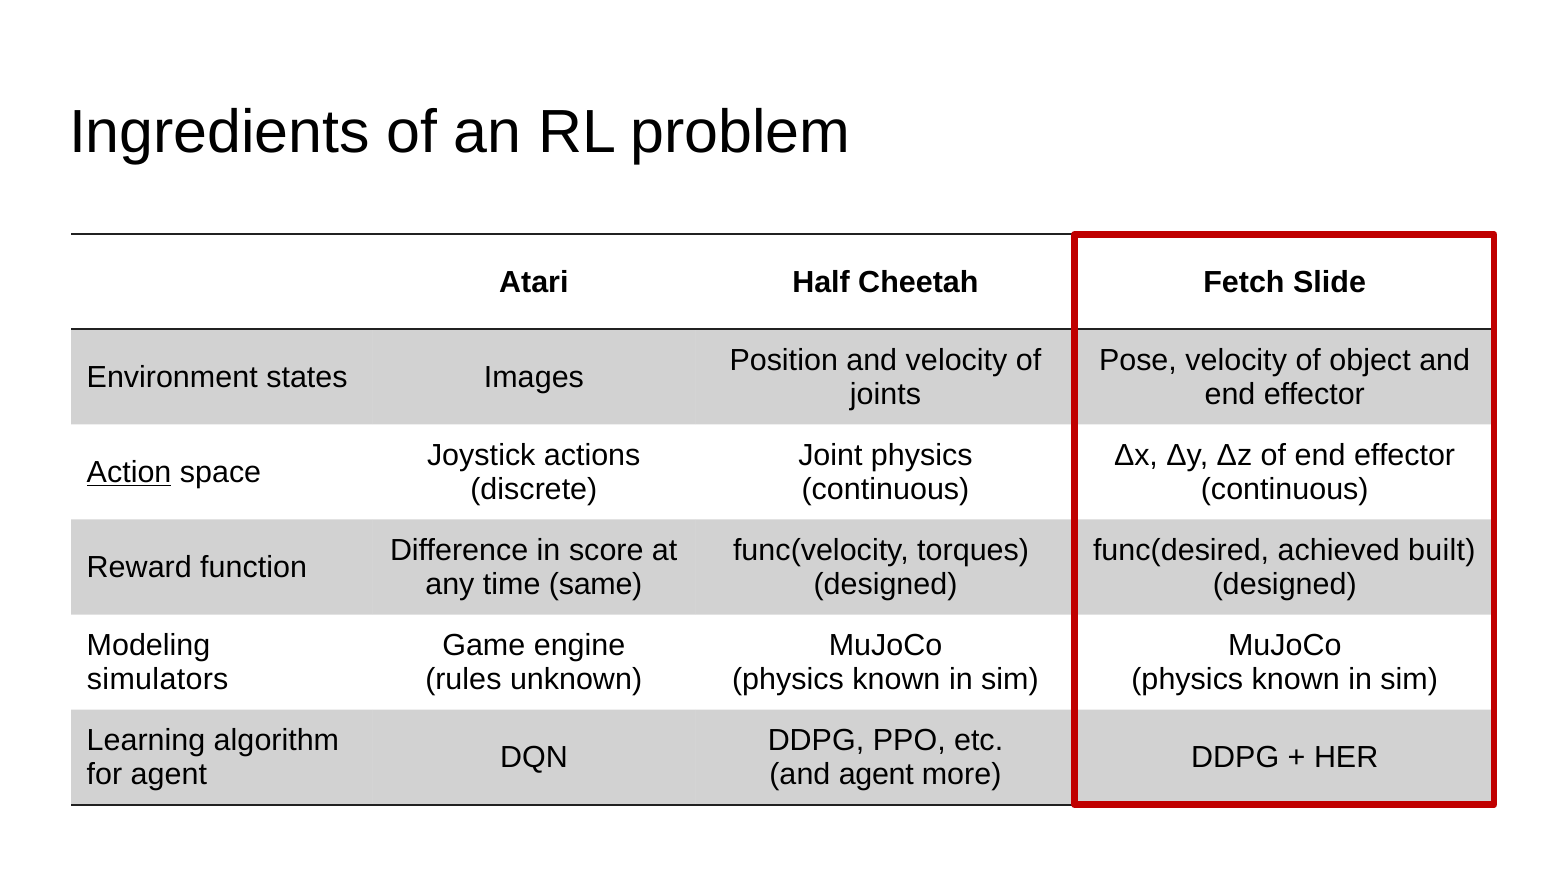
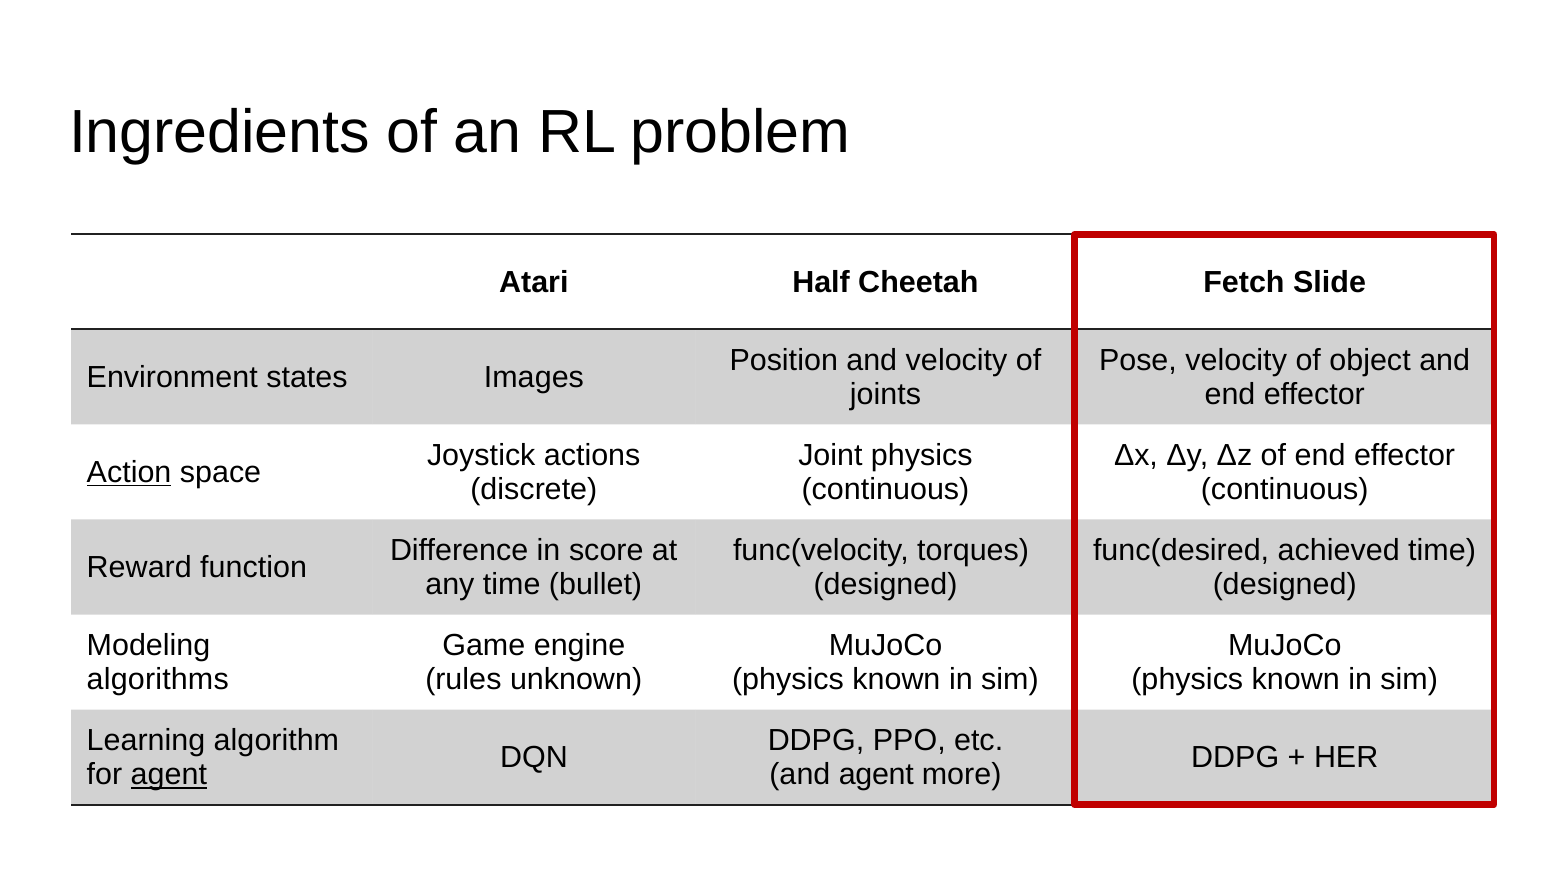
achieved built: built -> time
same: same -> bullet
simulators: simulators -> algorithms
agent at (169, 775) underline: none -> present
